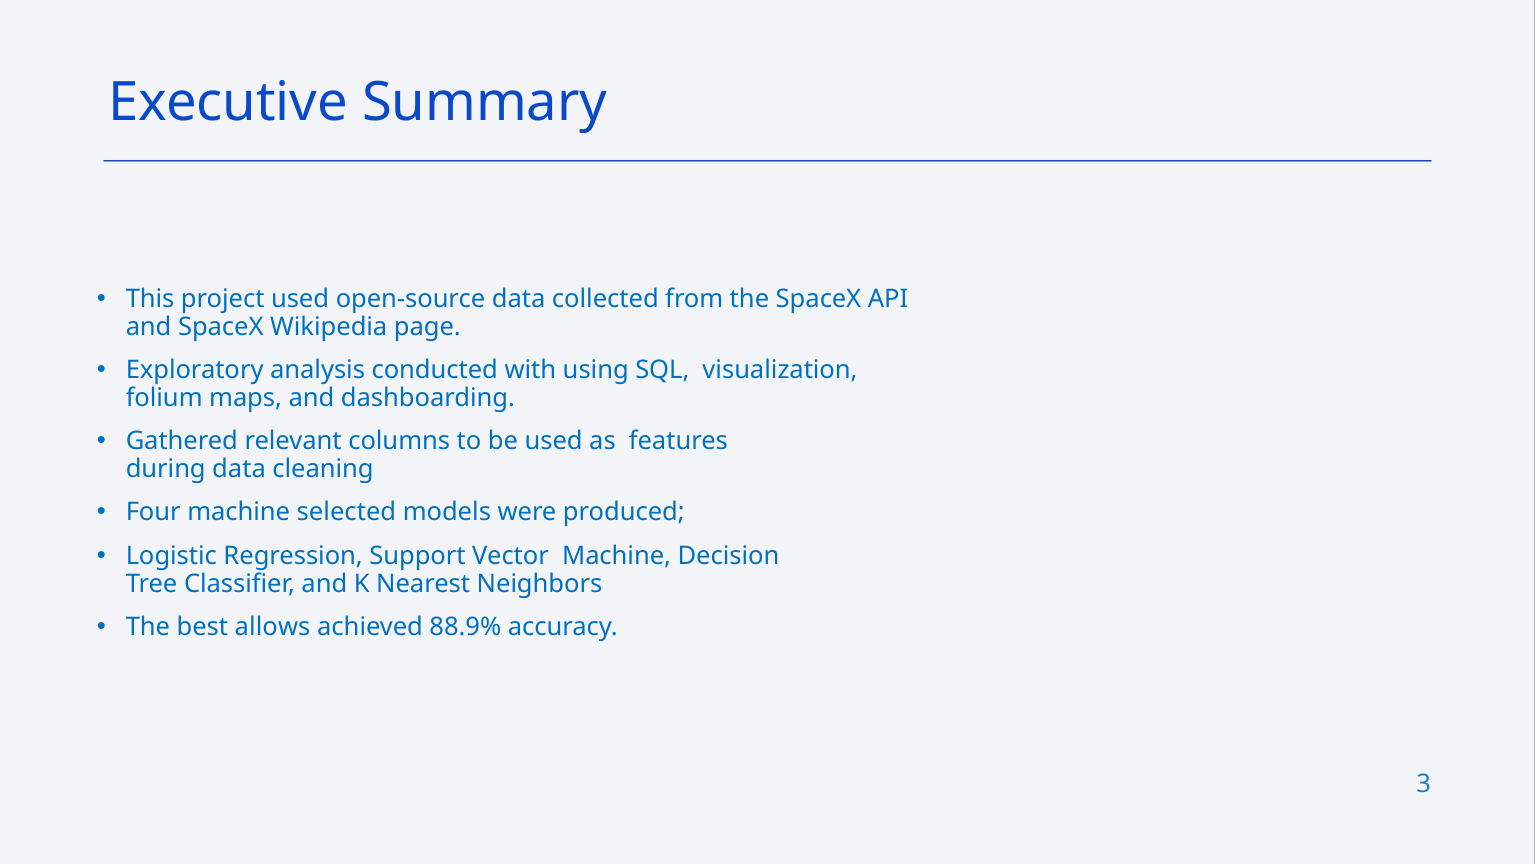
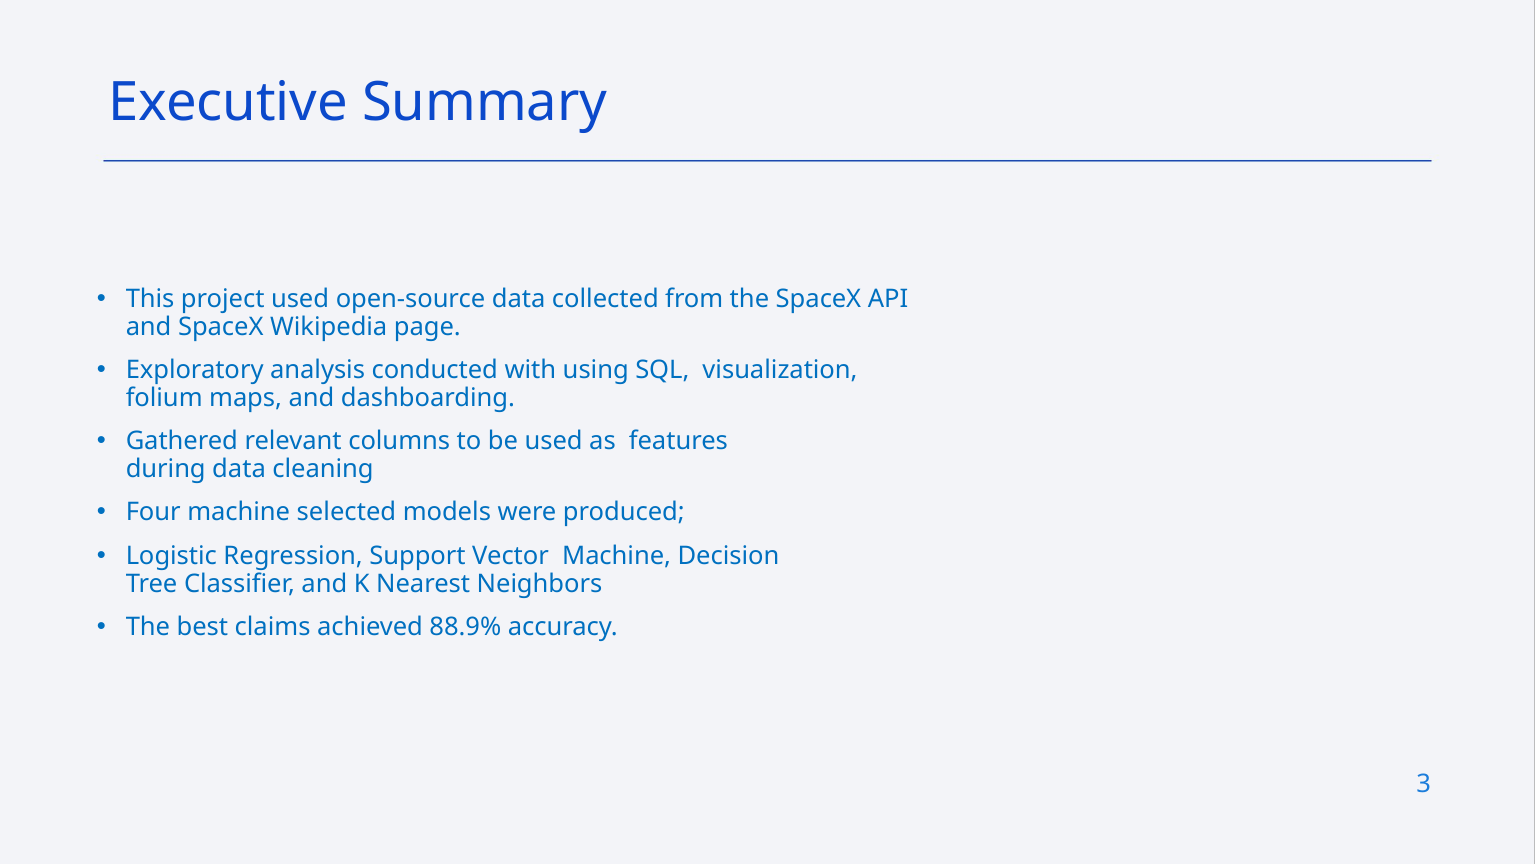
allows: allows -> claims
